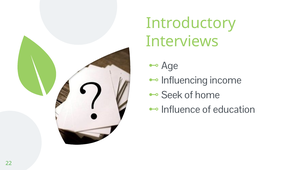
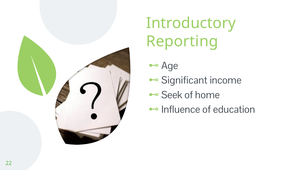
Interviews: Interviews -> Reporting
Influencing: Influencing -> Significant
